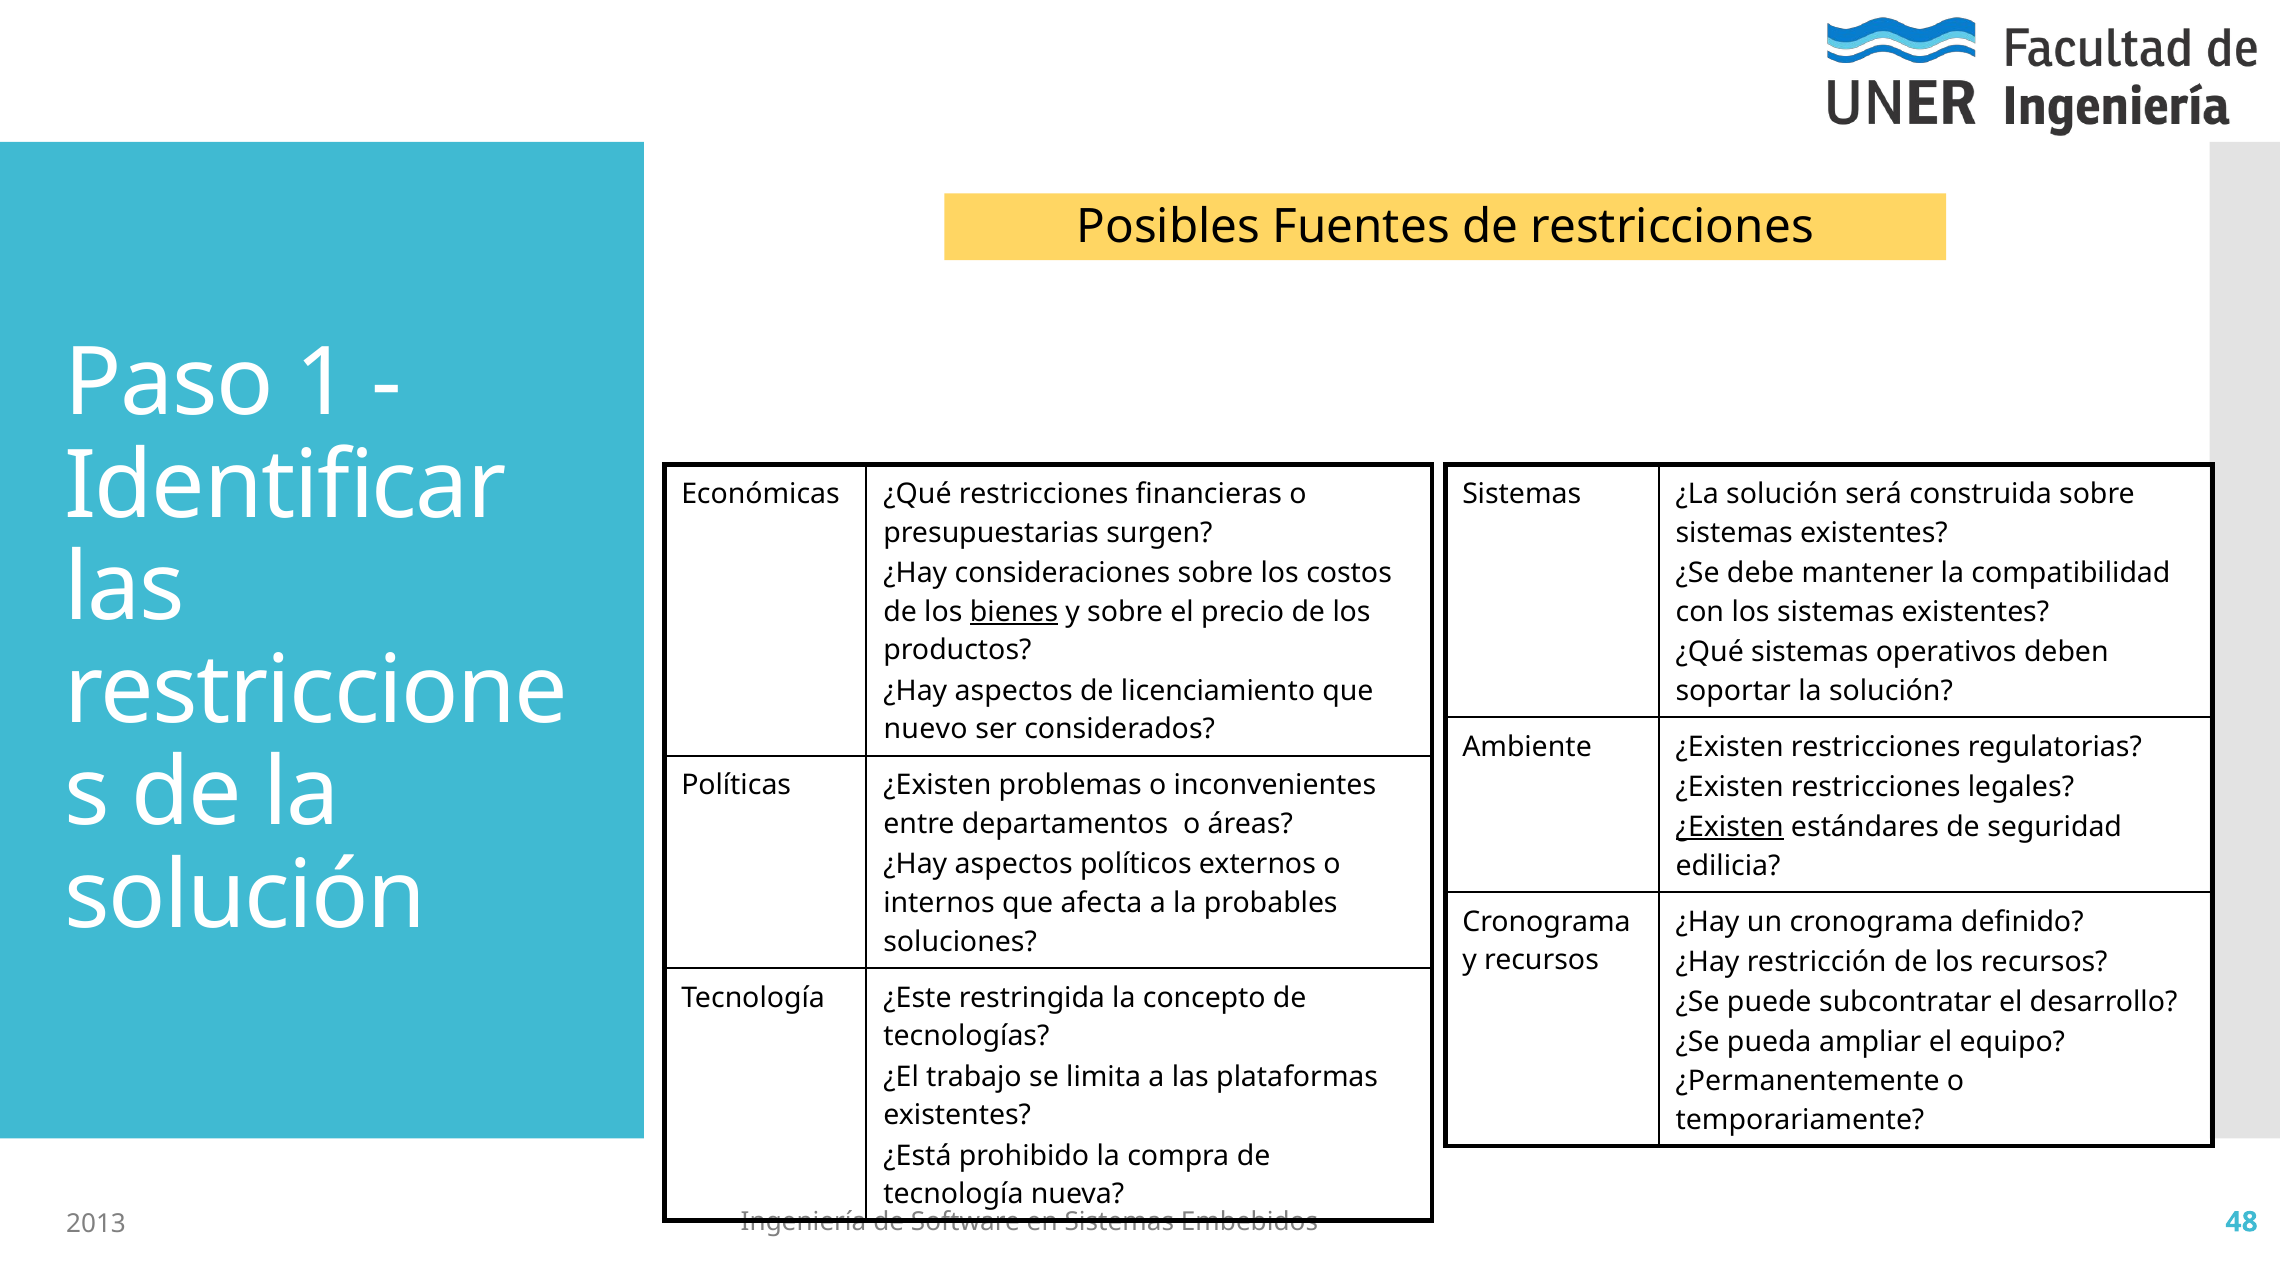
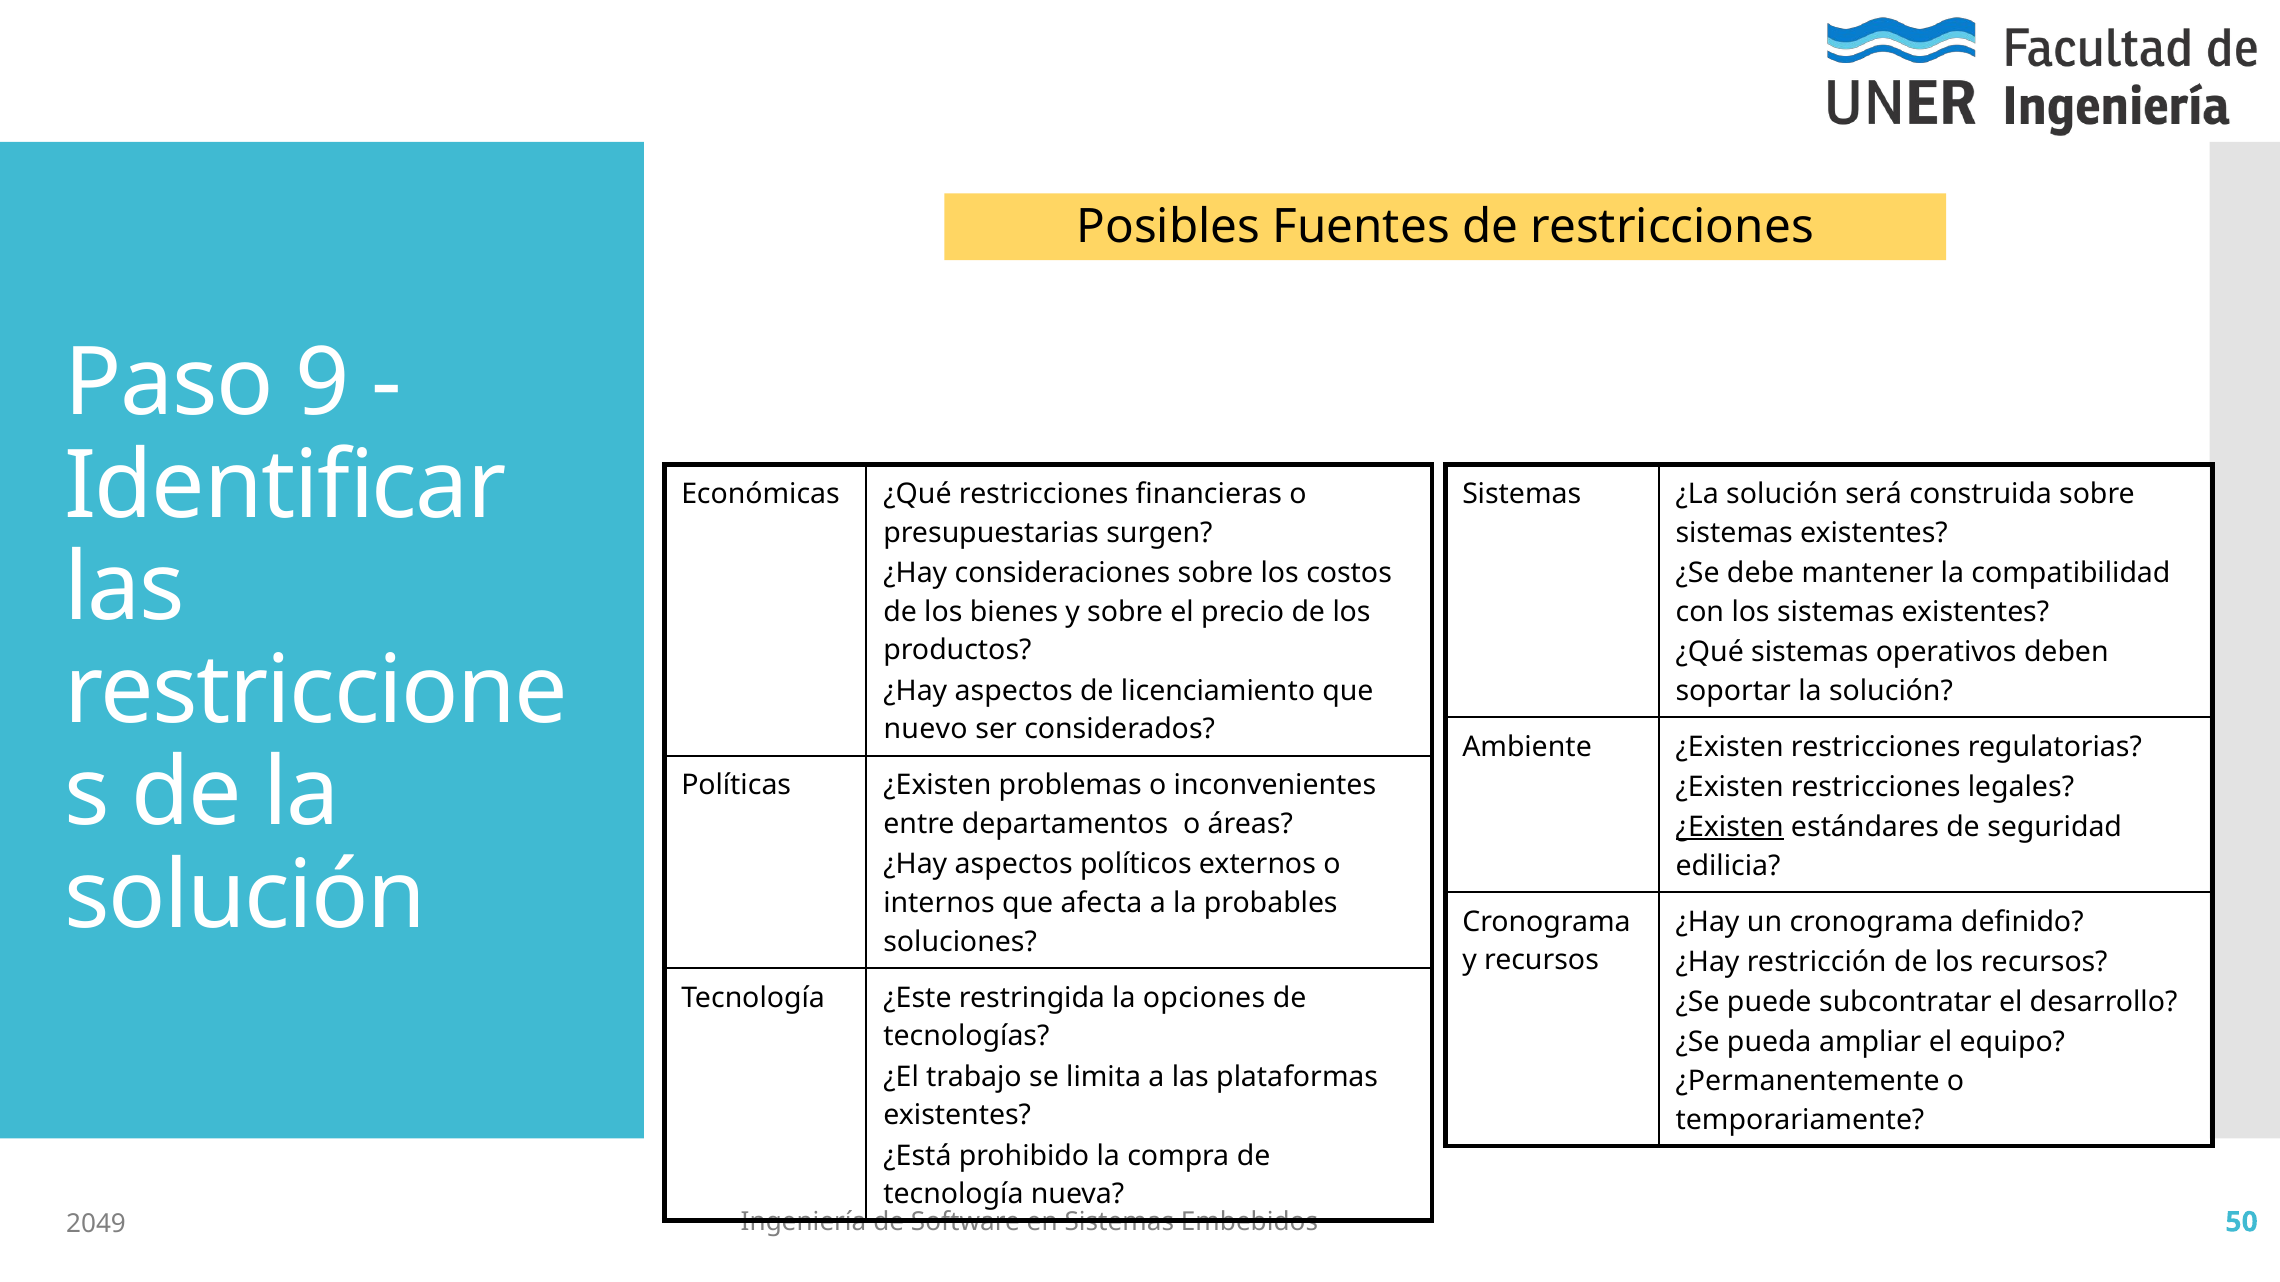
1: 1 -> 9
bienes underline: present -> none
concepto: concepto -> opciones
48: 48 -> 50
2013: 2013 -> 2049
